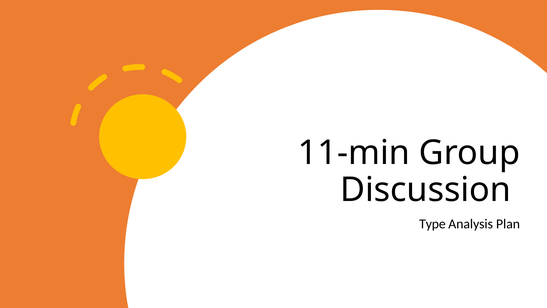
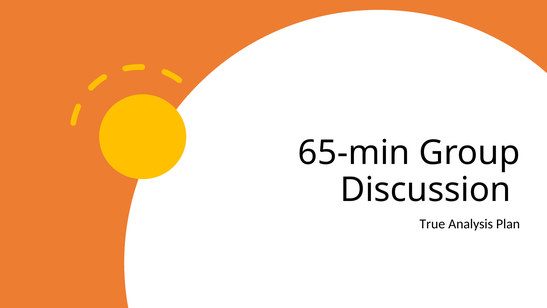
11-min: 11-min -> 65-min
Type: Type -> True
